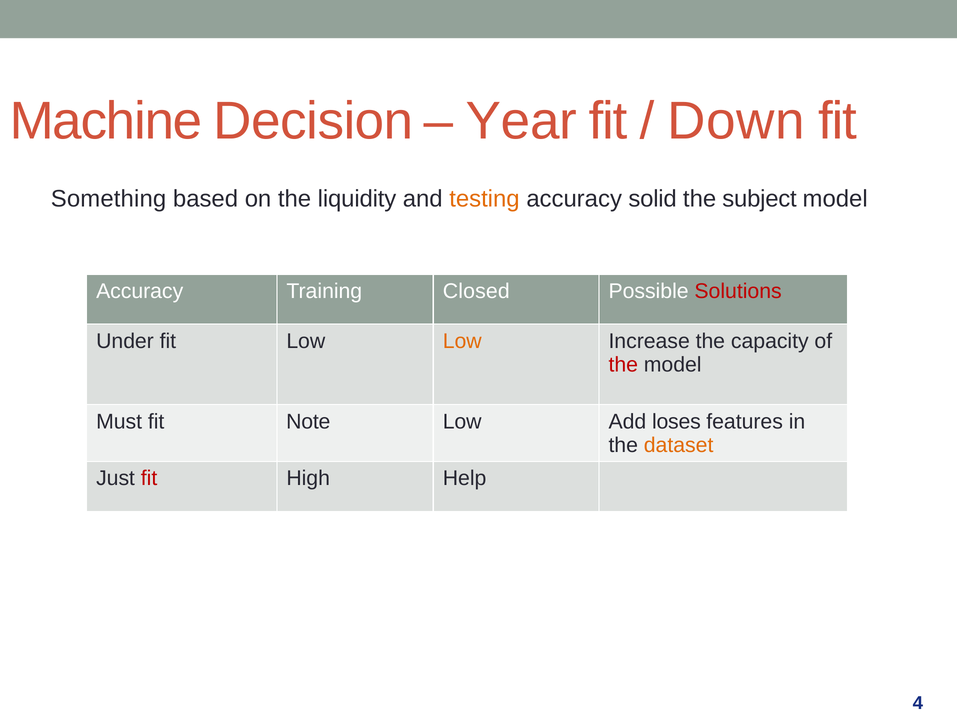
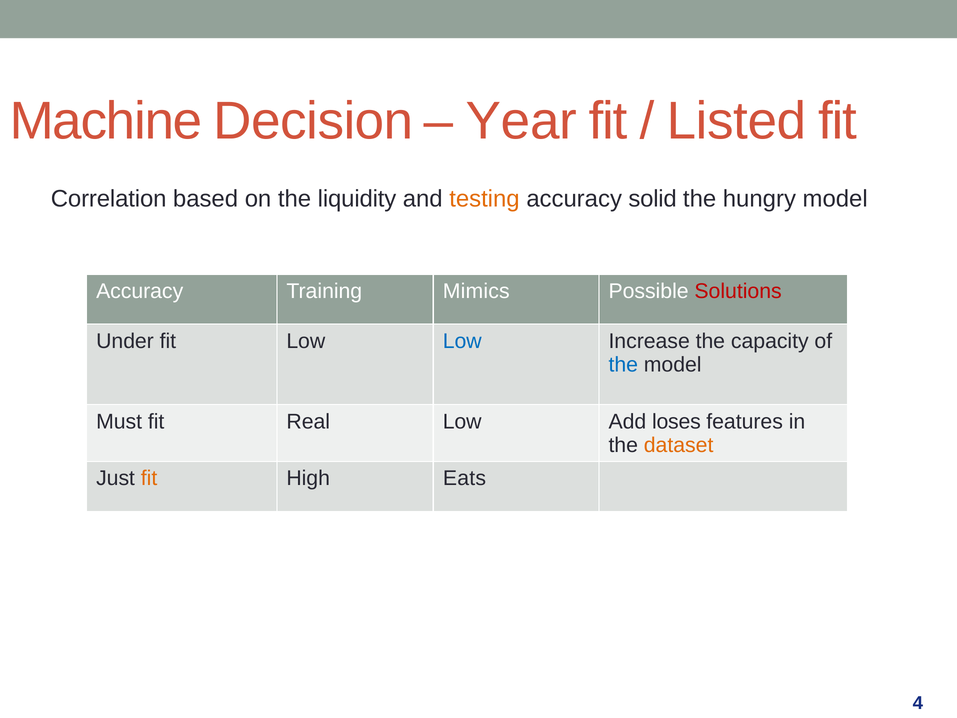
Down: Down -> Listed
Something: Something -> Correlation
subject: subject -> hungry
Closed: Closed -> Mimics
Low at (462, 341) colour: orange -> blue
the at (623, 365) colour: red -> blue
Note: Note -> Real
fit at (149, 478) colour: red -> orange
Help: Help -> Eats
